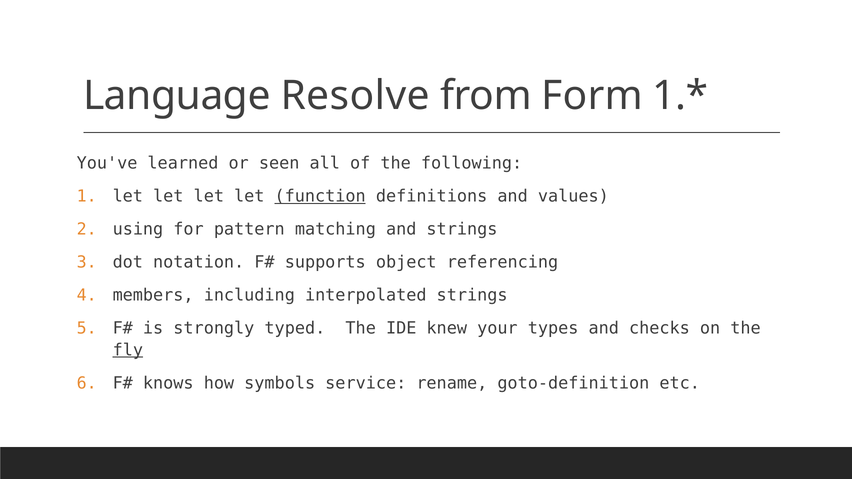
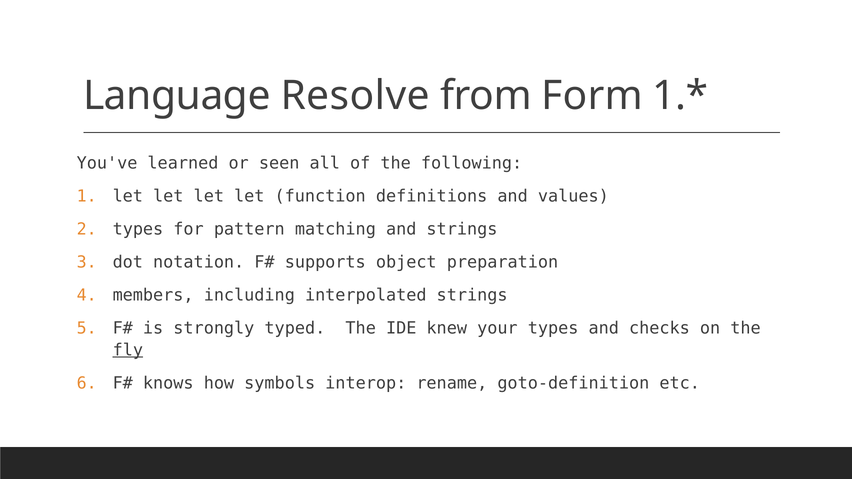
function underline: present -> none
using at (138, 229): using -> types
referencing: referencing -> preparation
service: service -> interop
